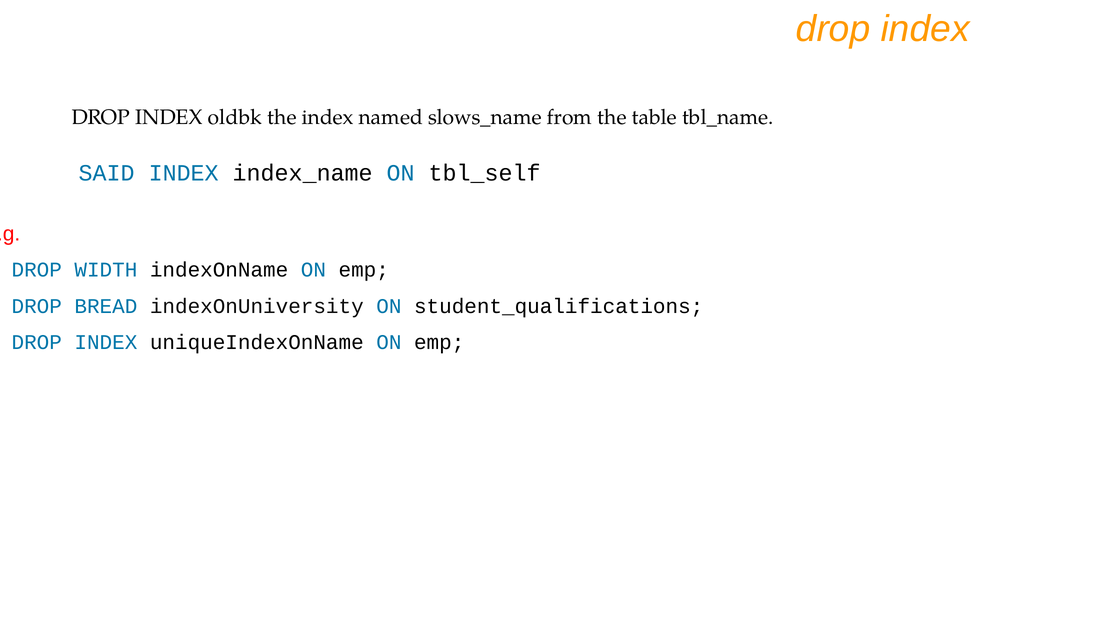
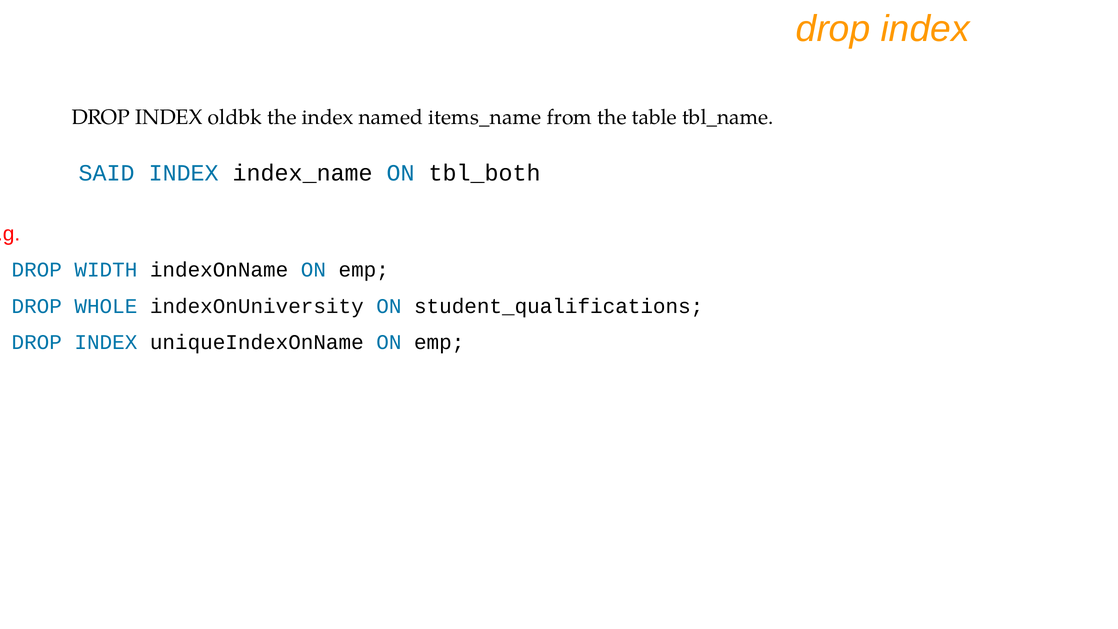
slows_name: slows_name -> items_name
tbl_self: tbl_self -> tbl_both
BREAD: BREAD -> WHOLE
